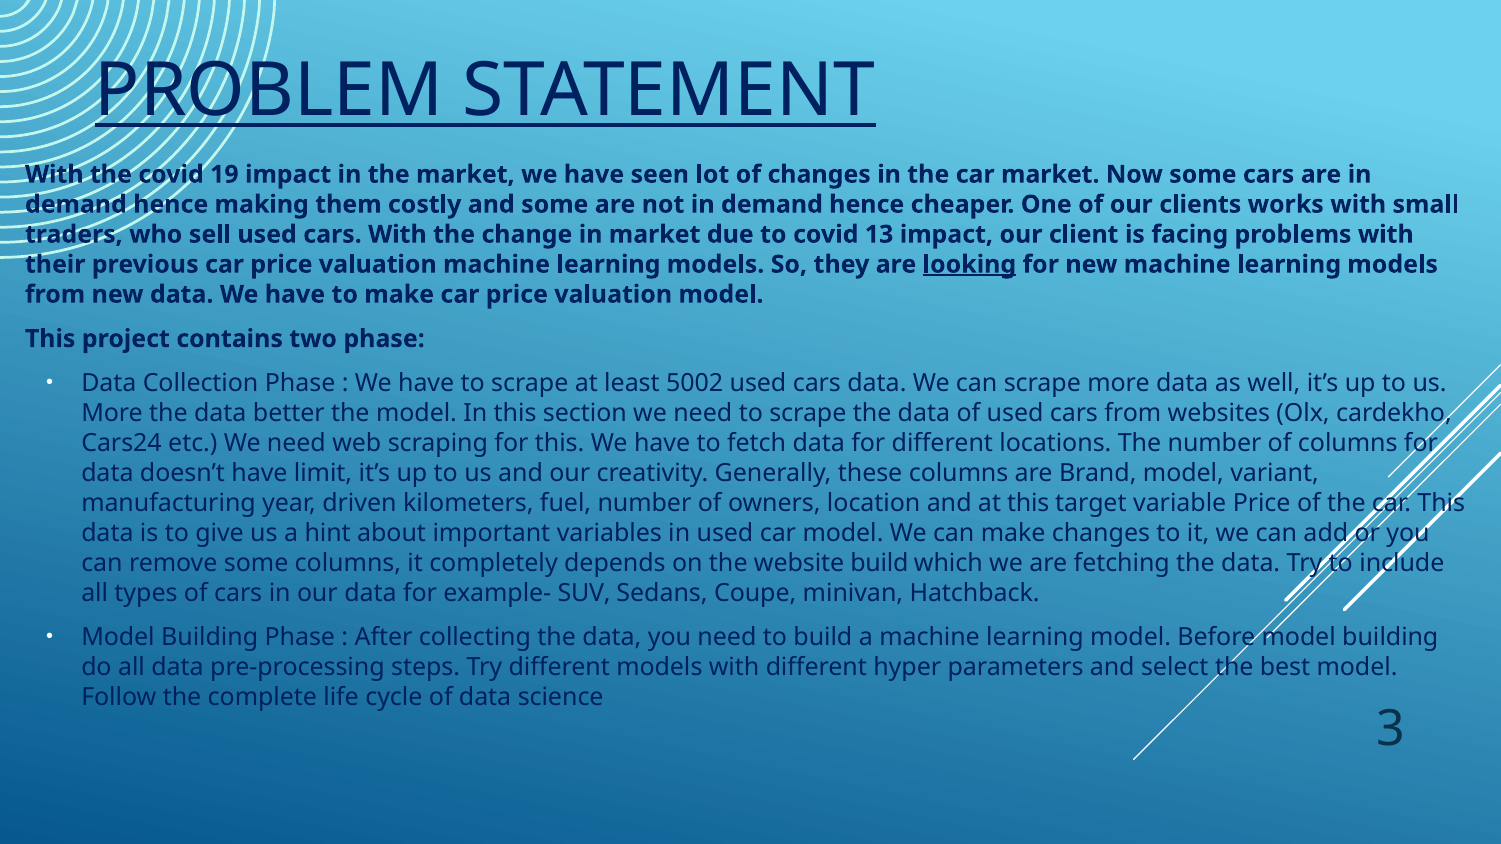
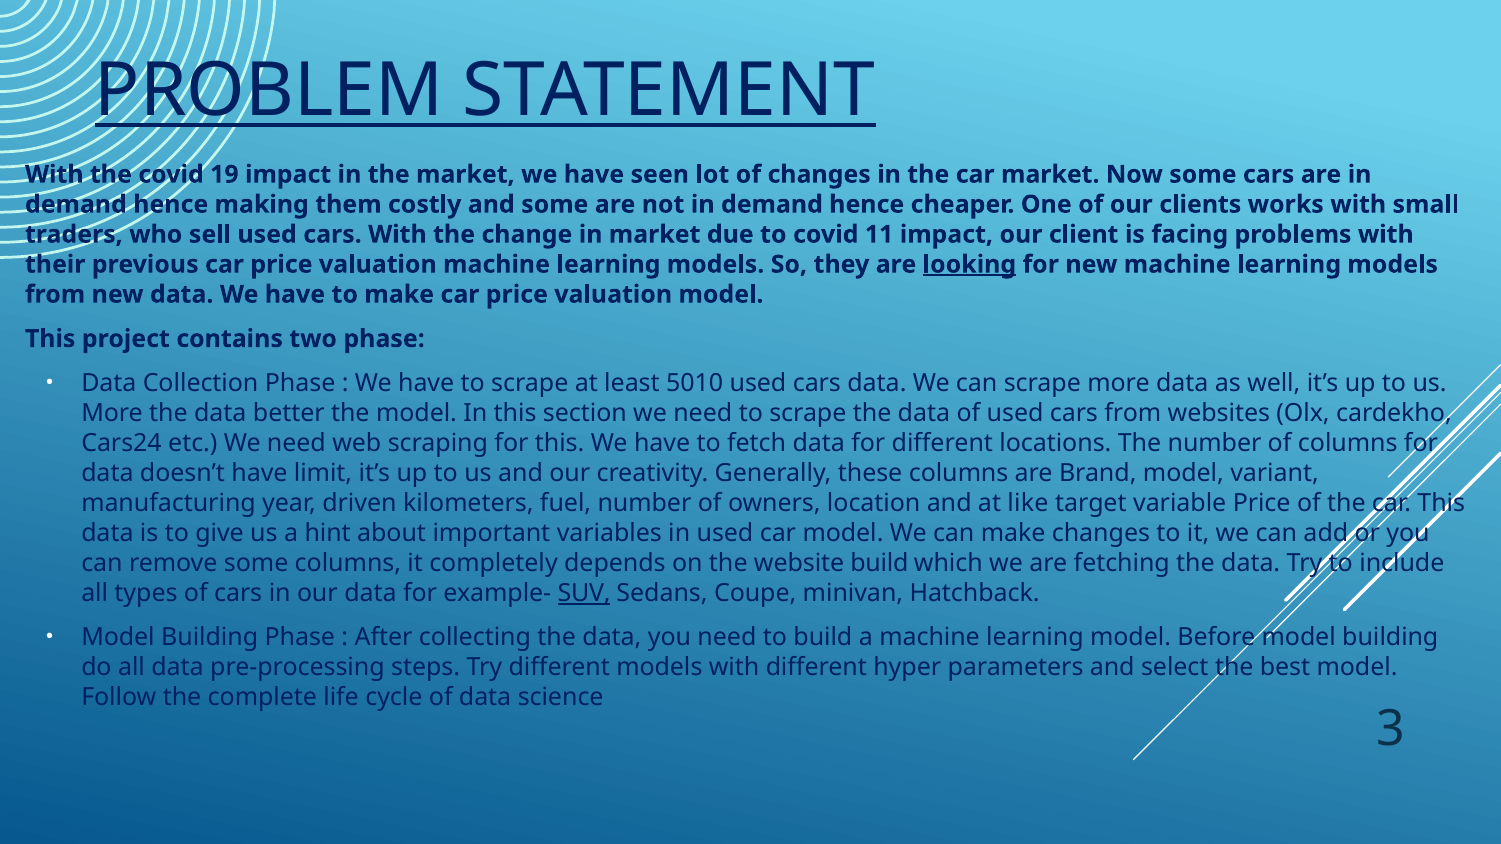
13: 13 -> 11
5002: 5002 -> 5010
at this: this -> like
SUV underline: none -> present
